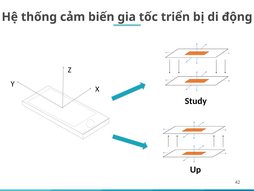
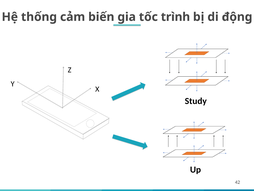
triển: triển -> trình
